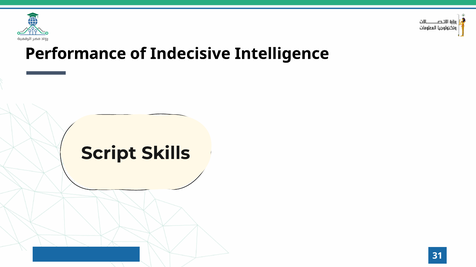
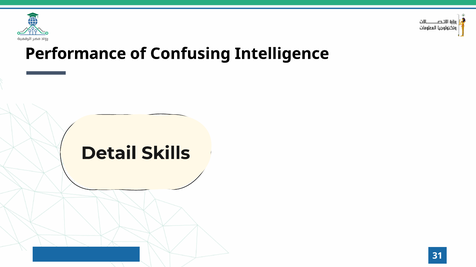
Indecisive: Indecisive -> Confusing
Script: Script -> Detail
